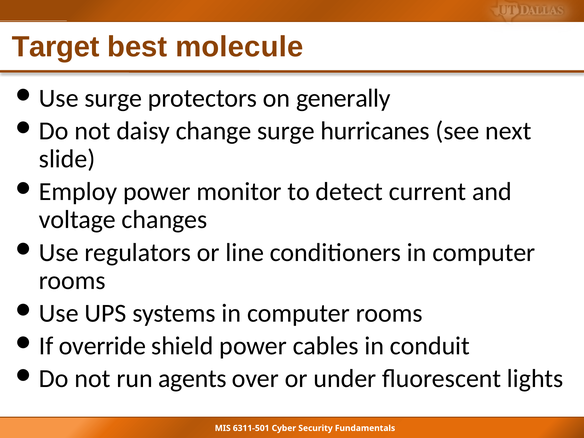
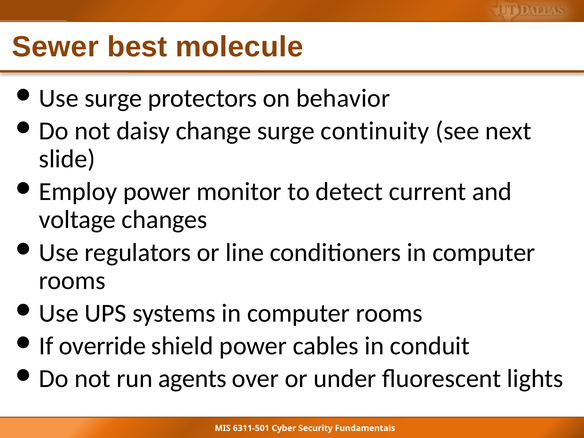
Target: Target -> Sewer
generally: generally -> behavior
hurricanes: hurricanes -> continuity
